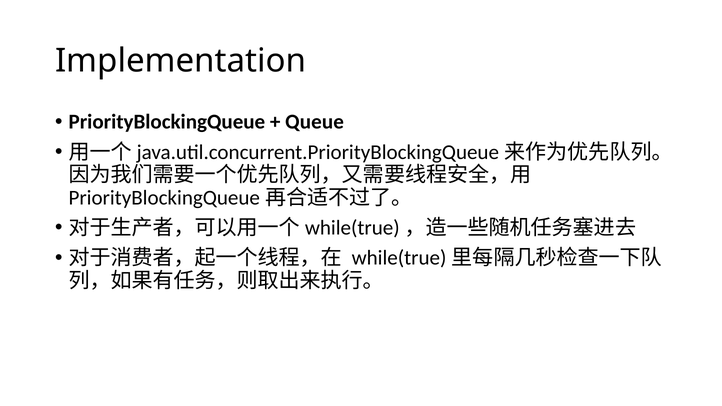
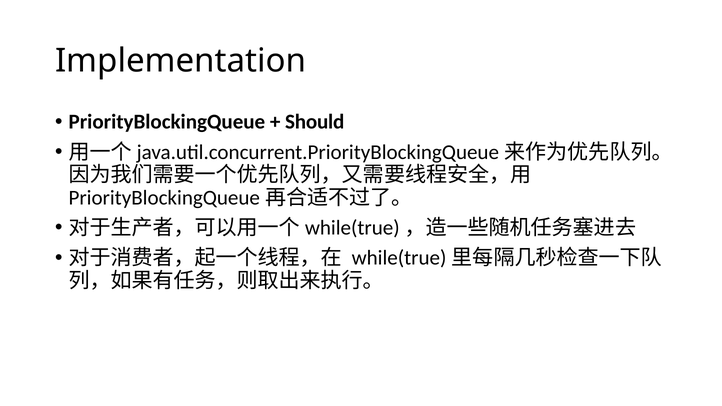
Queue: Queue -> Should
